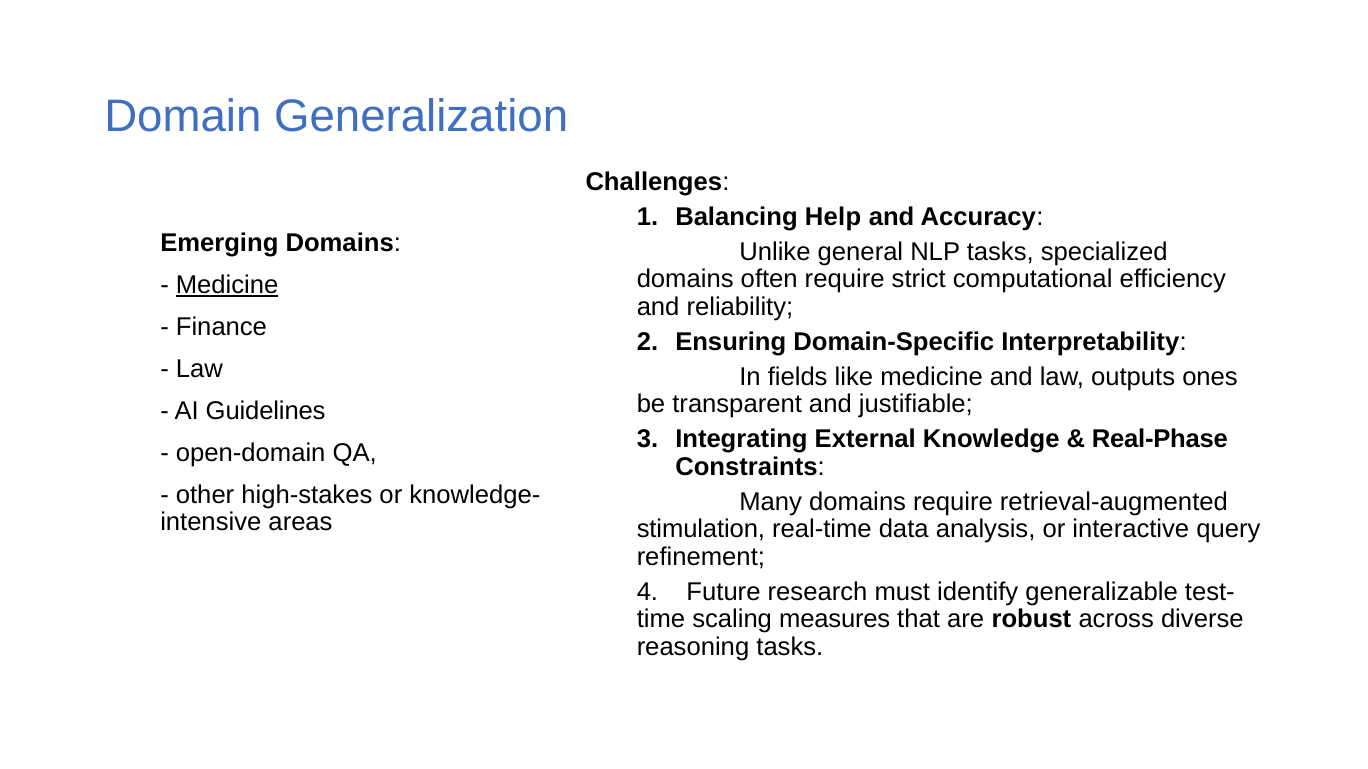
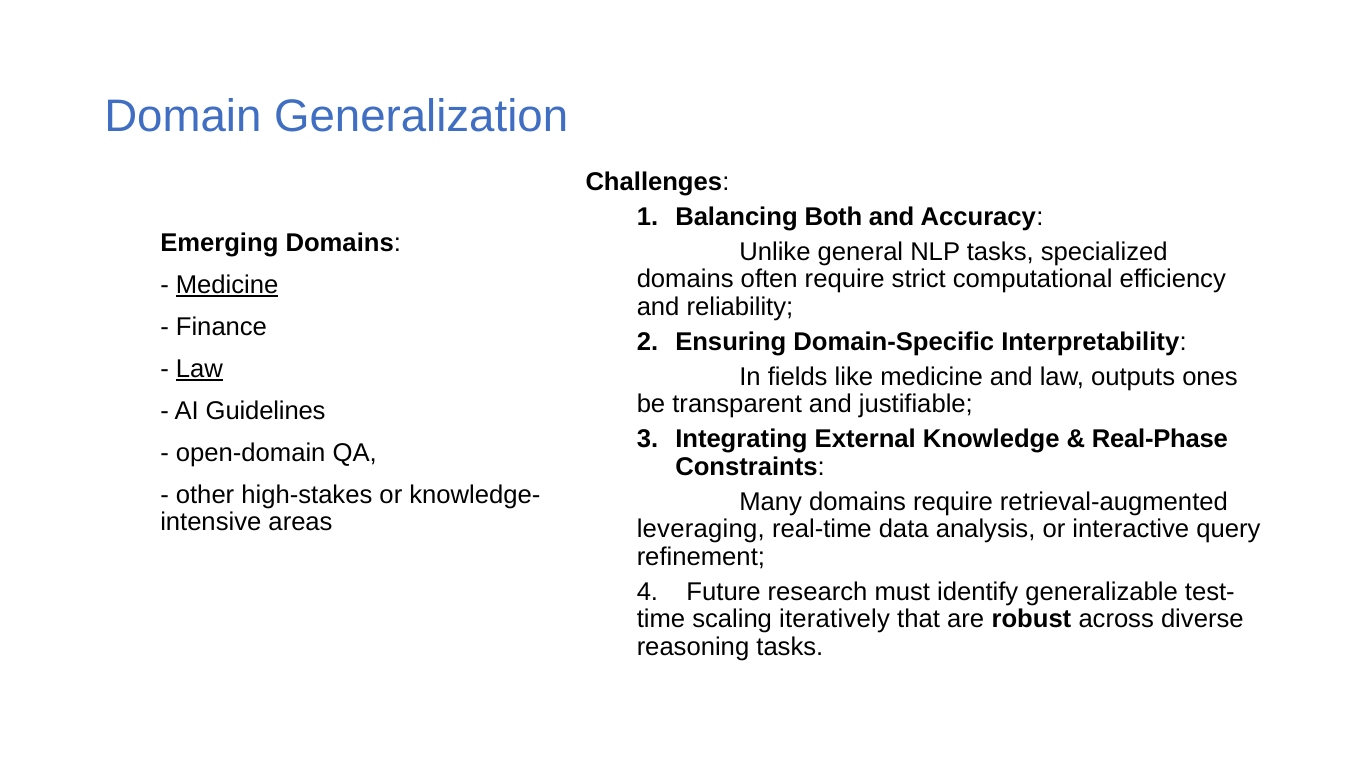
Help: Help -> Both
Law at (199, 369) underline: none -> present
stimulation: stimulation -> leveraging
measures: measures -> iteratively
